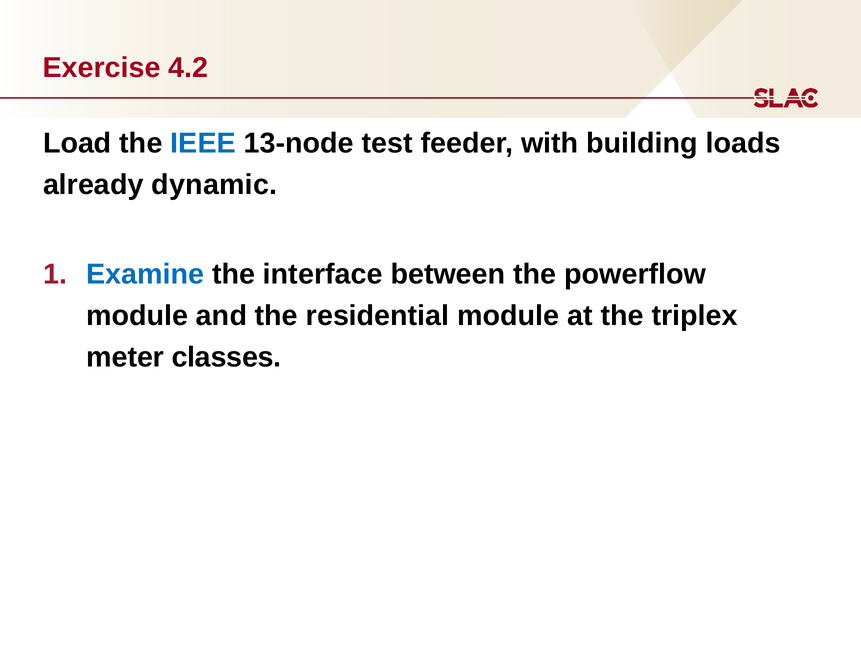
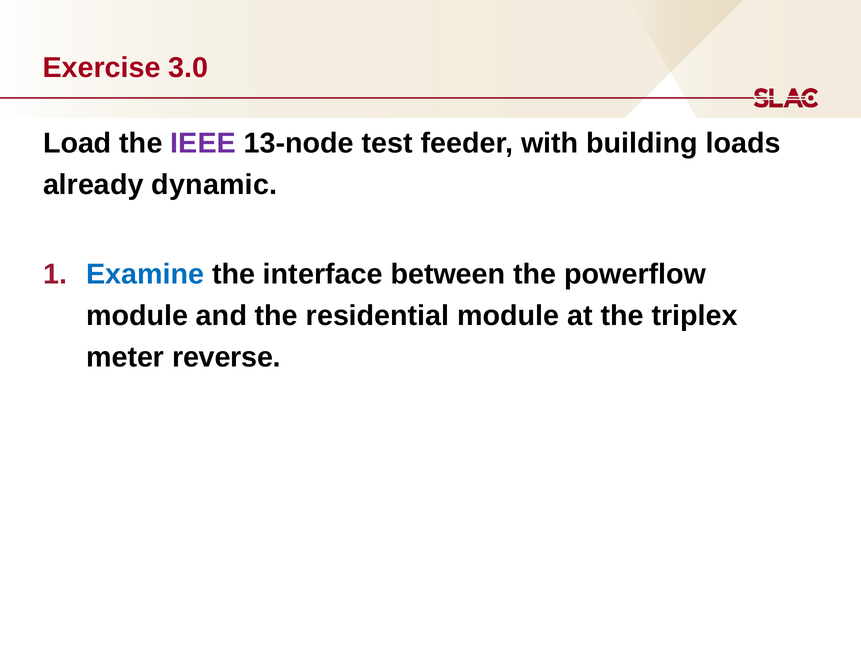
4.2: 4.2 -> 3.0
IEEE colour: blue -> purple
classes: classes -> reverse
